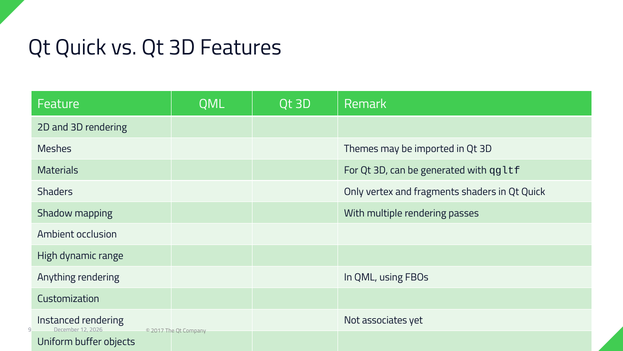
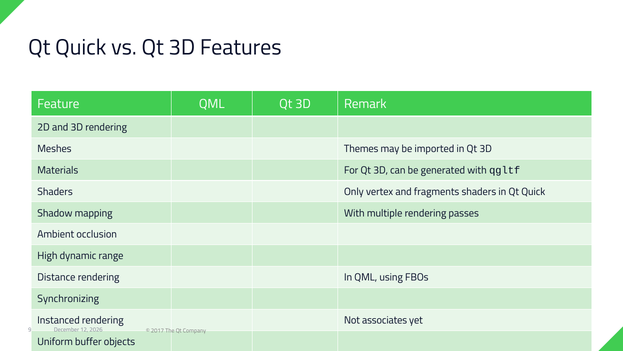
Anything: Anything -> Distance
Customization: Customization -> Synchronizing
